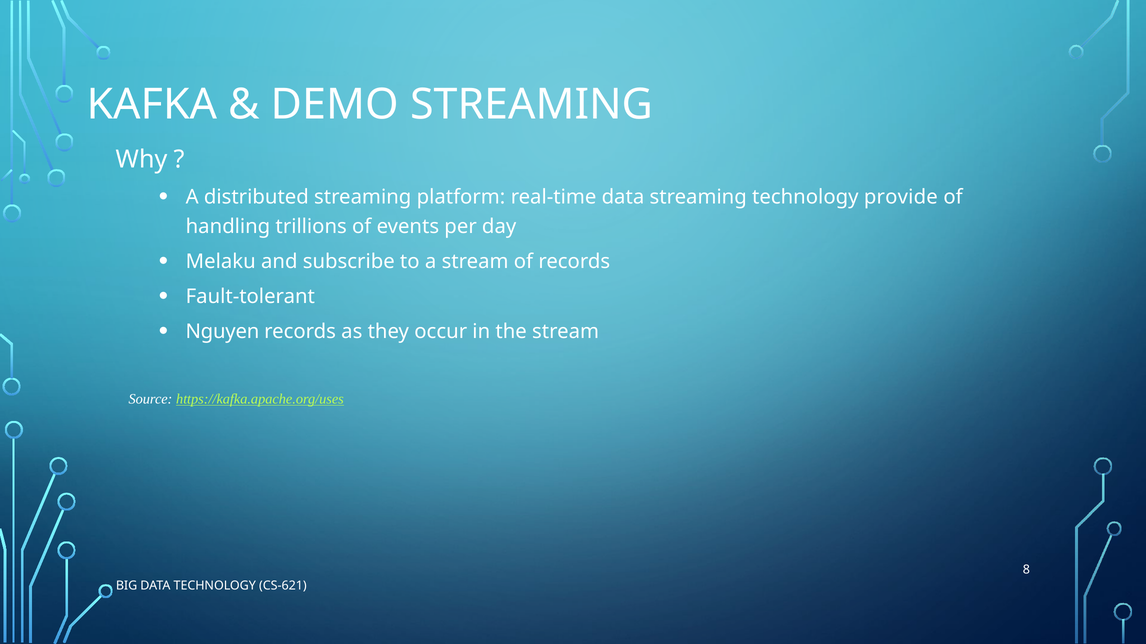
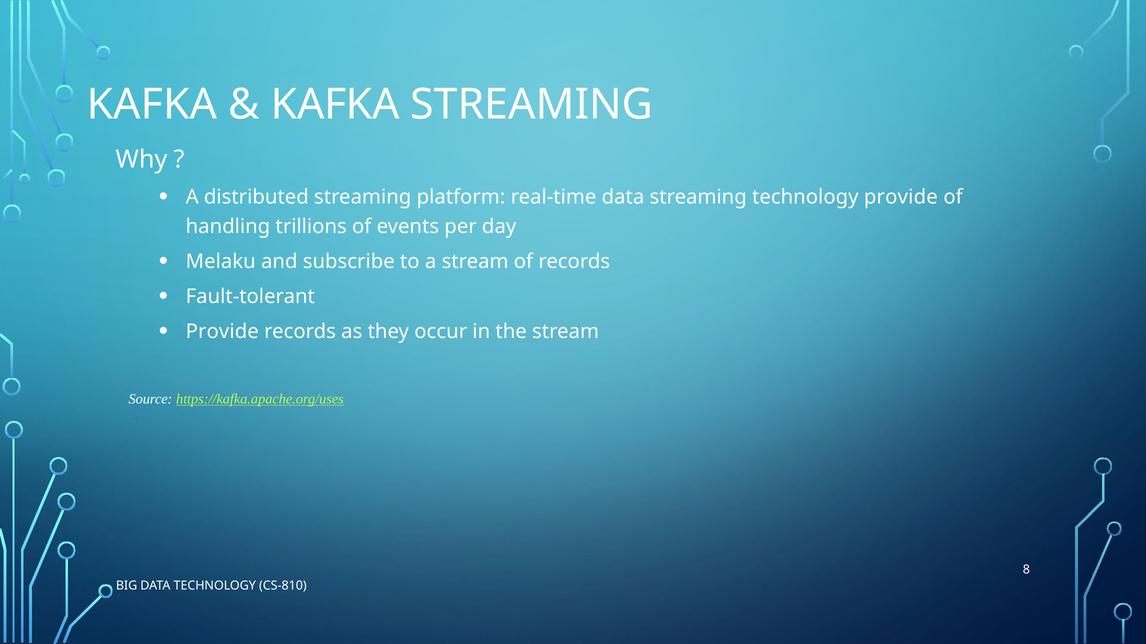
DEMO at (335, 105): DEMO -> KAFKA
Nguyen at (222, 332): Nguyen -> Provide
CS-621: CS-621 -> CS-810
